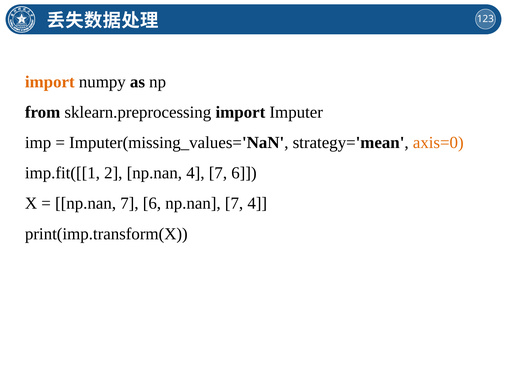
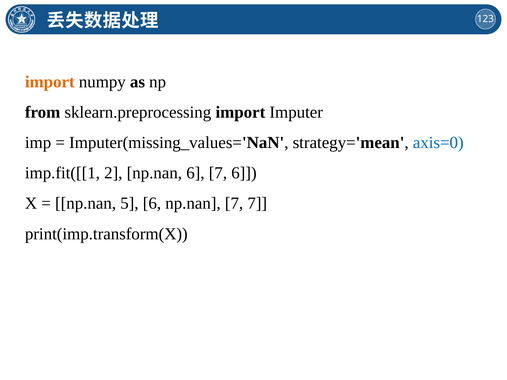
axis=0 colour: orange -> blue
np.nan 4: 4 -> 6
7 at (129, 204): 7 -> 5
7 4: 4 -> 7
